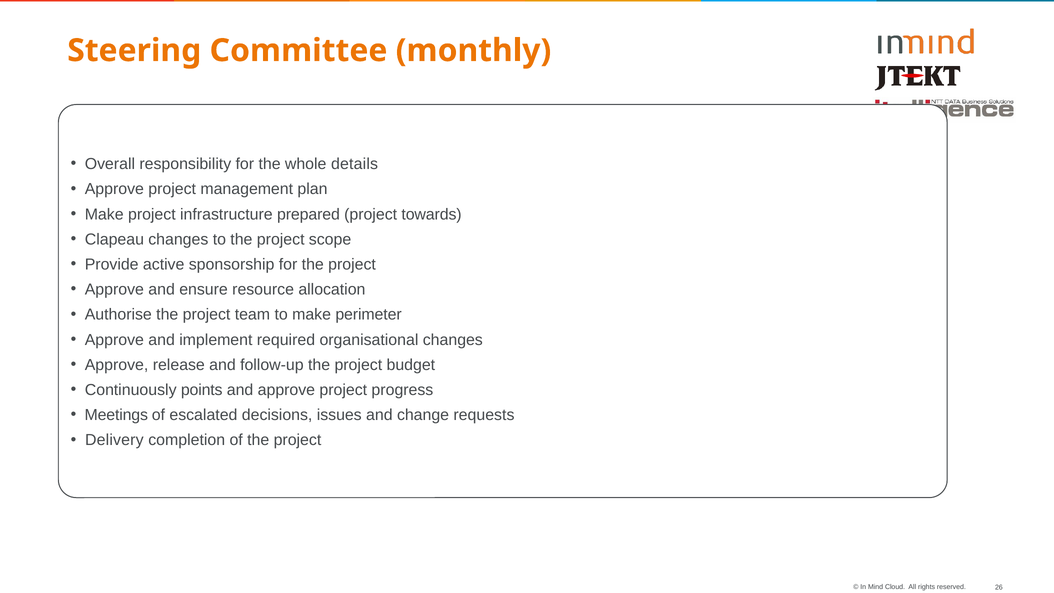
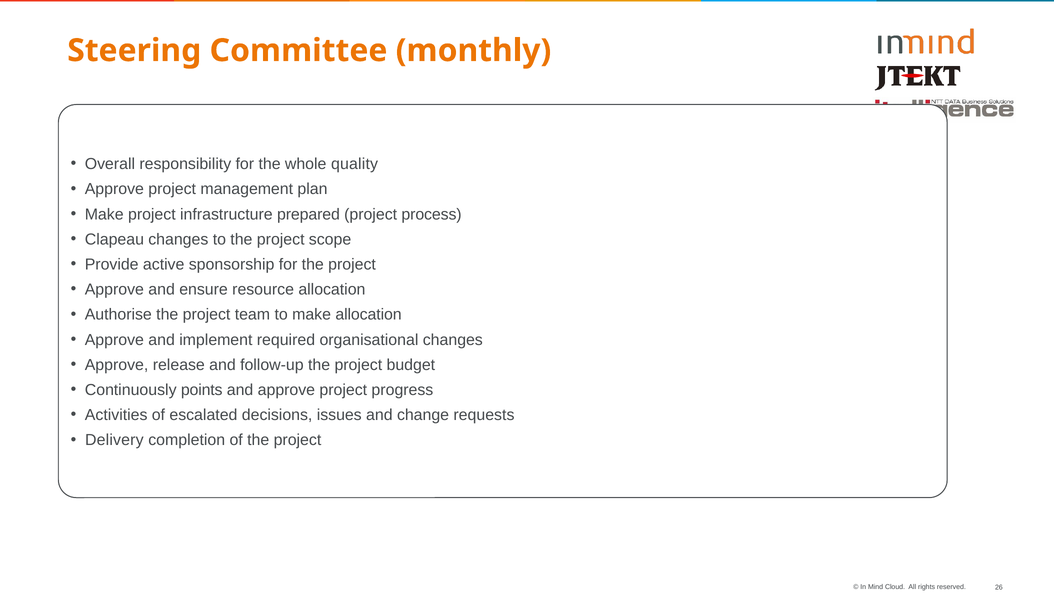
details: details -> quality
towards: towards -> process
make perimeter: perimeter -> allocation
Meetings: Meetings -> Activities
